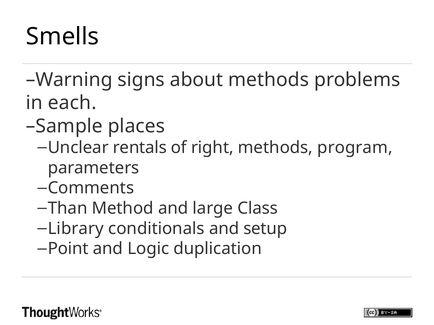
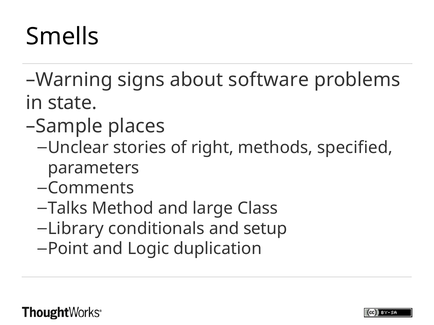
about methods: methods -> software
each: each -> state
rentals: rentals -> stories
program: program -> specified
Than: Than -> Talks
